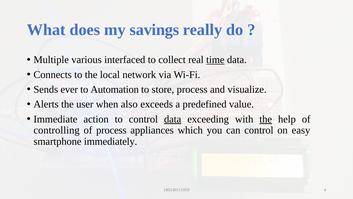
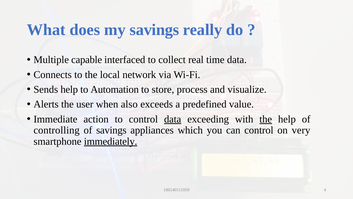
various: various -> capable
time underline: present -> none
Sends ever: ever -> help
of process: process -> savings
easy: easy -> very
immediately underline: none -> present
